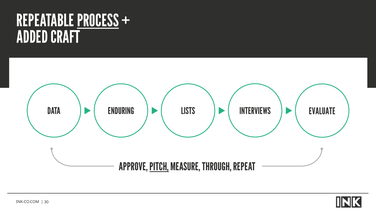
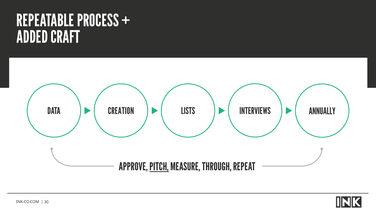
PROCESS underline: present -> none
ENDURING: ENDURING -> CREATION
EVALUATE: EVALUATE -> ANNUALLY
